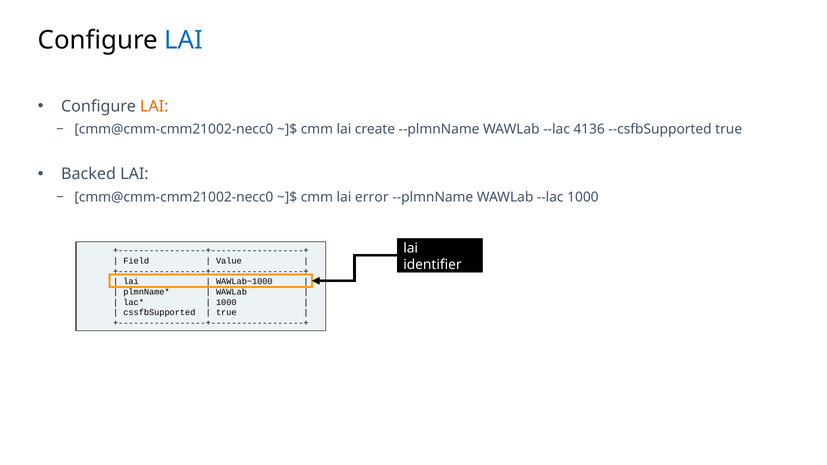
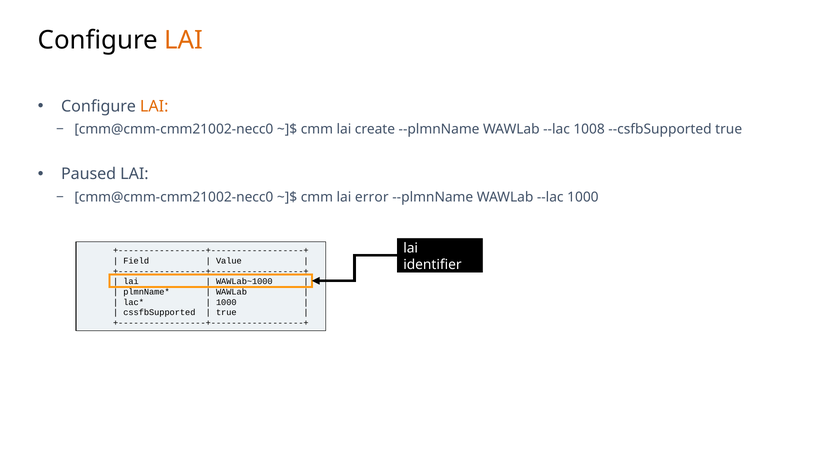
LAI at (184, 40) colour: blue -> orange
4136: 4136 -> 1008
Backed: Backed -> Paused
